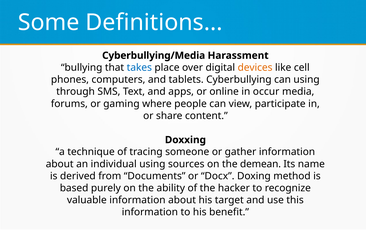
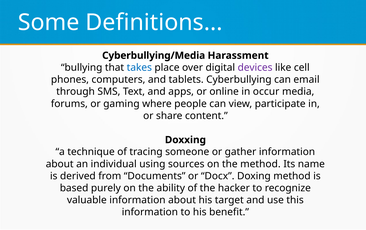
devices colour: orange -> purple
can using: using -> email
the demean: demean -> method
